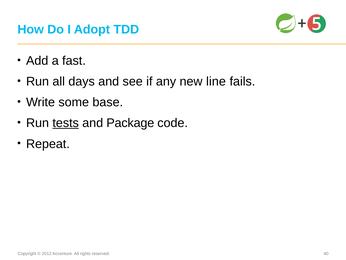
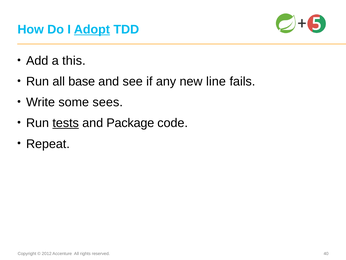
Adopt underline: none -> present
fast: fast -> this
days: days -> base
base: base -> sees
